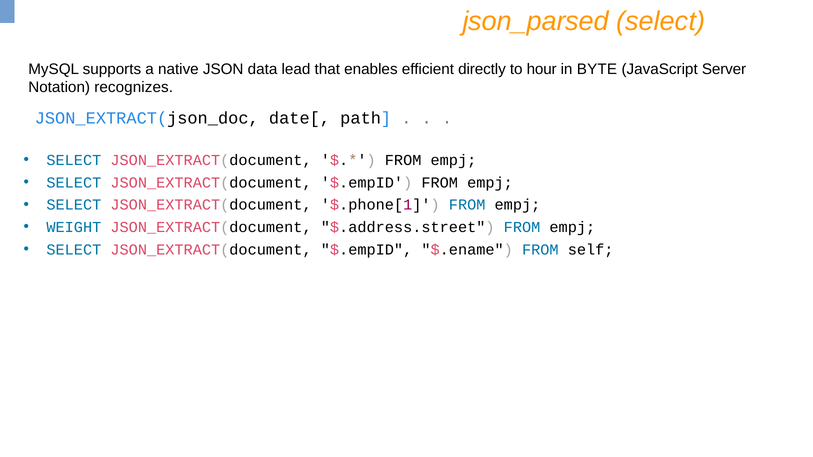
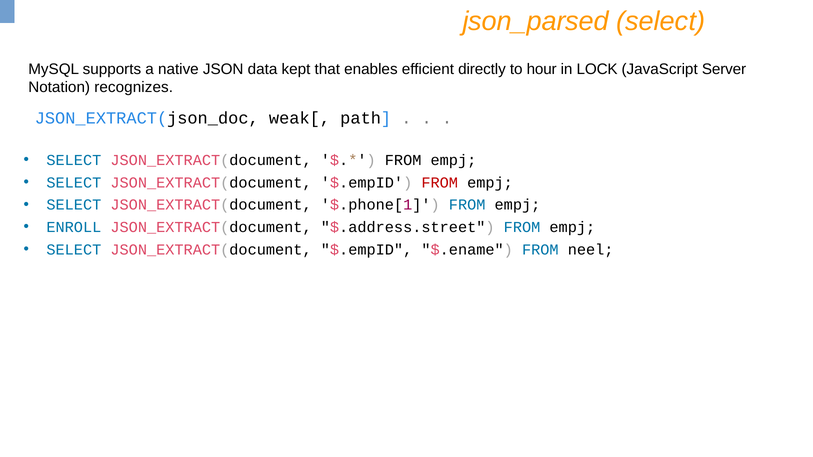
lead: lead -> kept
BYTE: BYTE -> LOCK
date[: date[ -> weak[
FROM at (440, 183) colour: black -> red
WEIGHT: WEIGHT -> ENROLL
self: self -> neel
